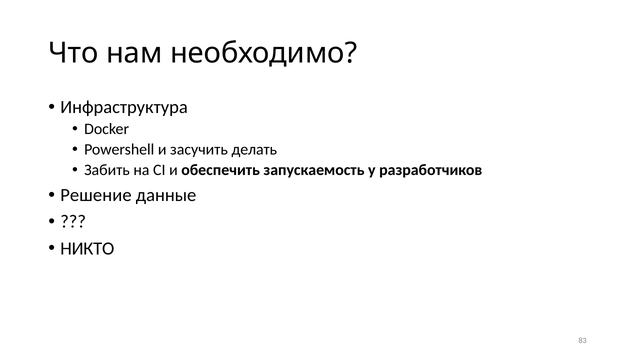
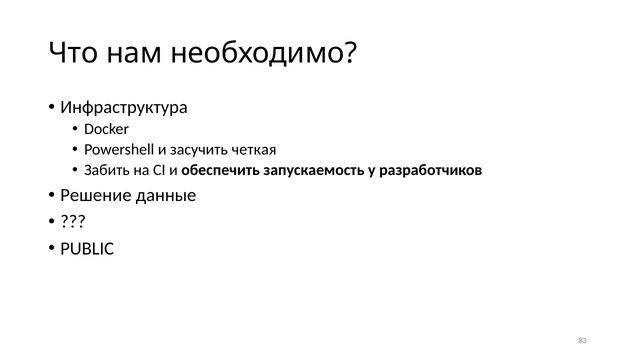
делать: делать -> четкая
НИКТО: НИКТО -> PUBLIC
